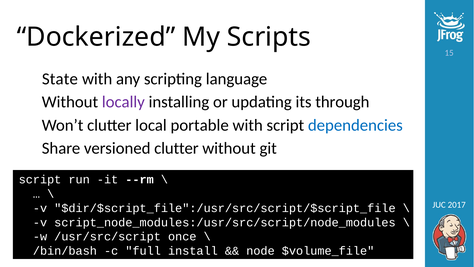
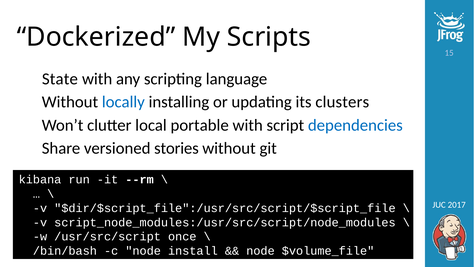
locally colour: purple -> blue
through: through -> clusters
versioned clutter: clutter -> stories
script at (40, 179): script -> kibana
c full: full -> node
